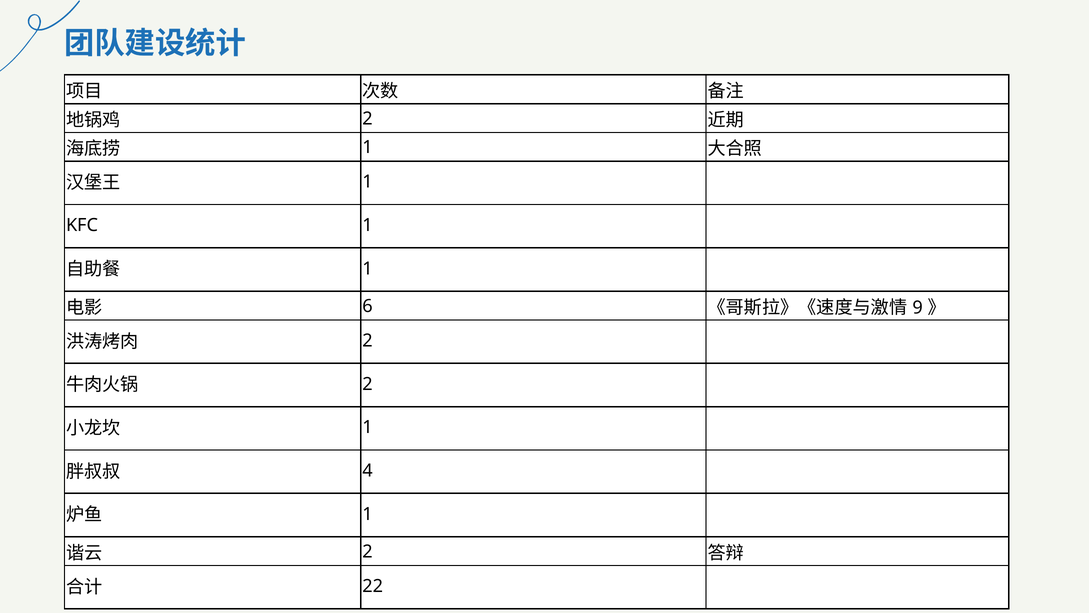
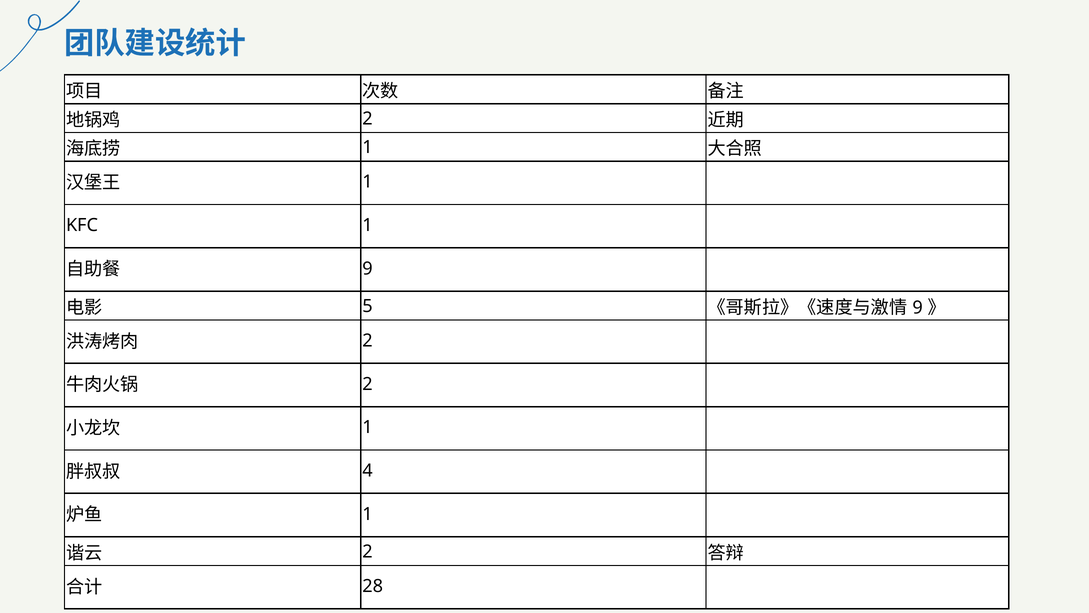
1 at (368, 268): 1 -> 9
6: 6 -> 5
22: 22 -> 28
